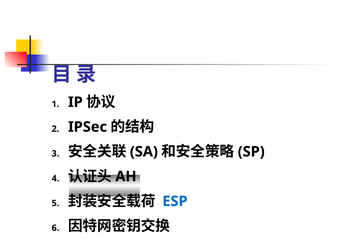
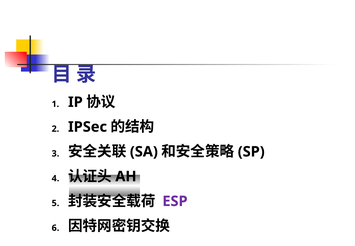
ESP colour: blue -> purple
